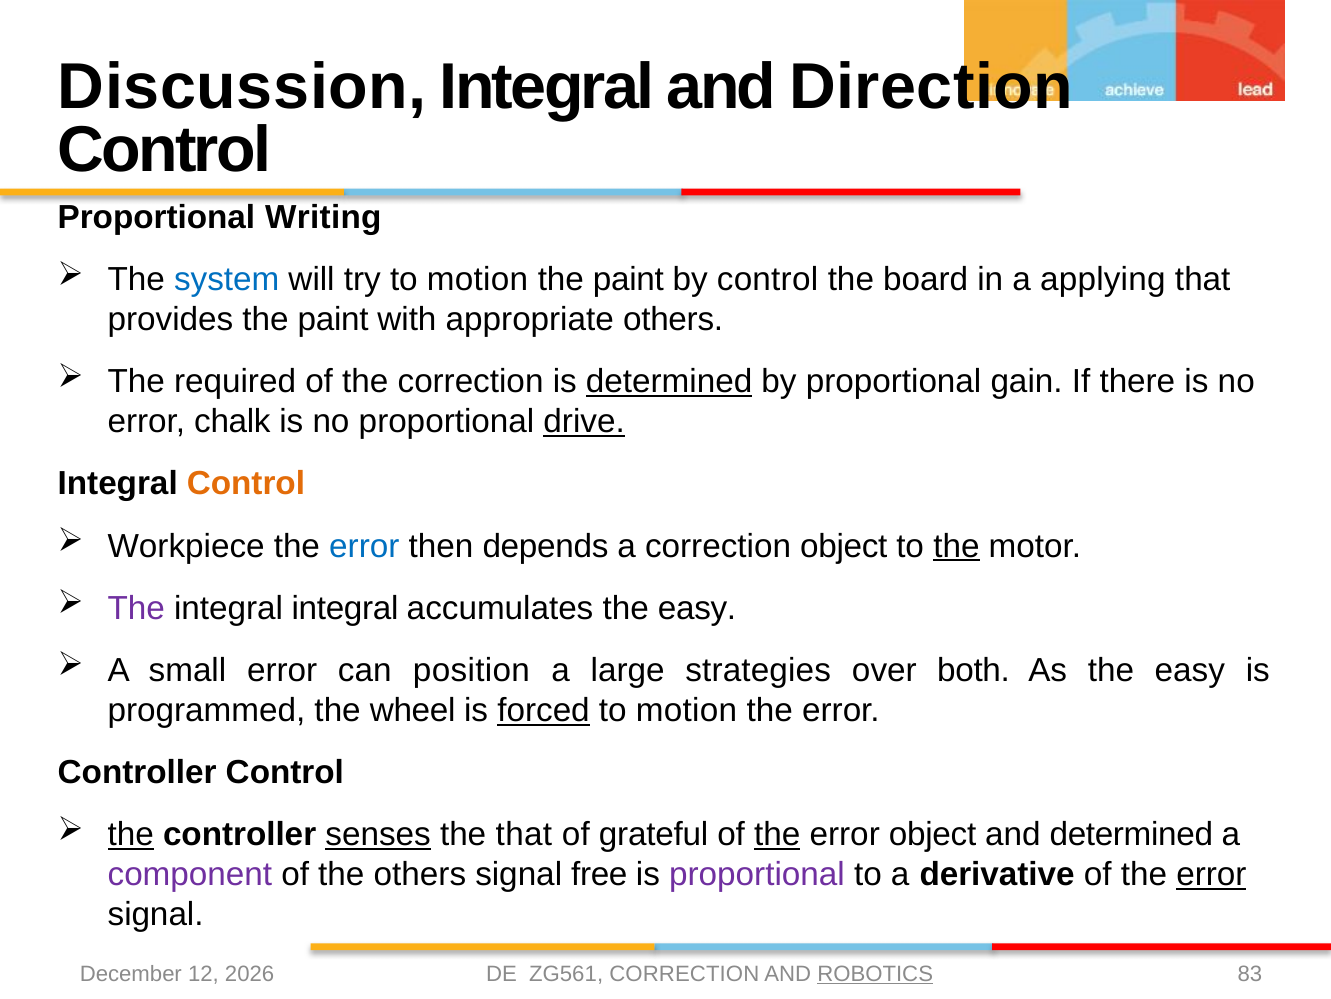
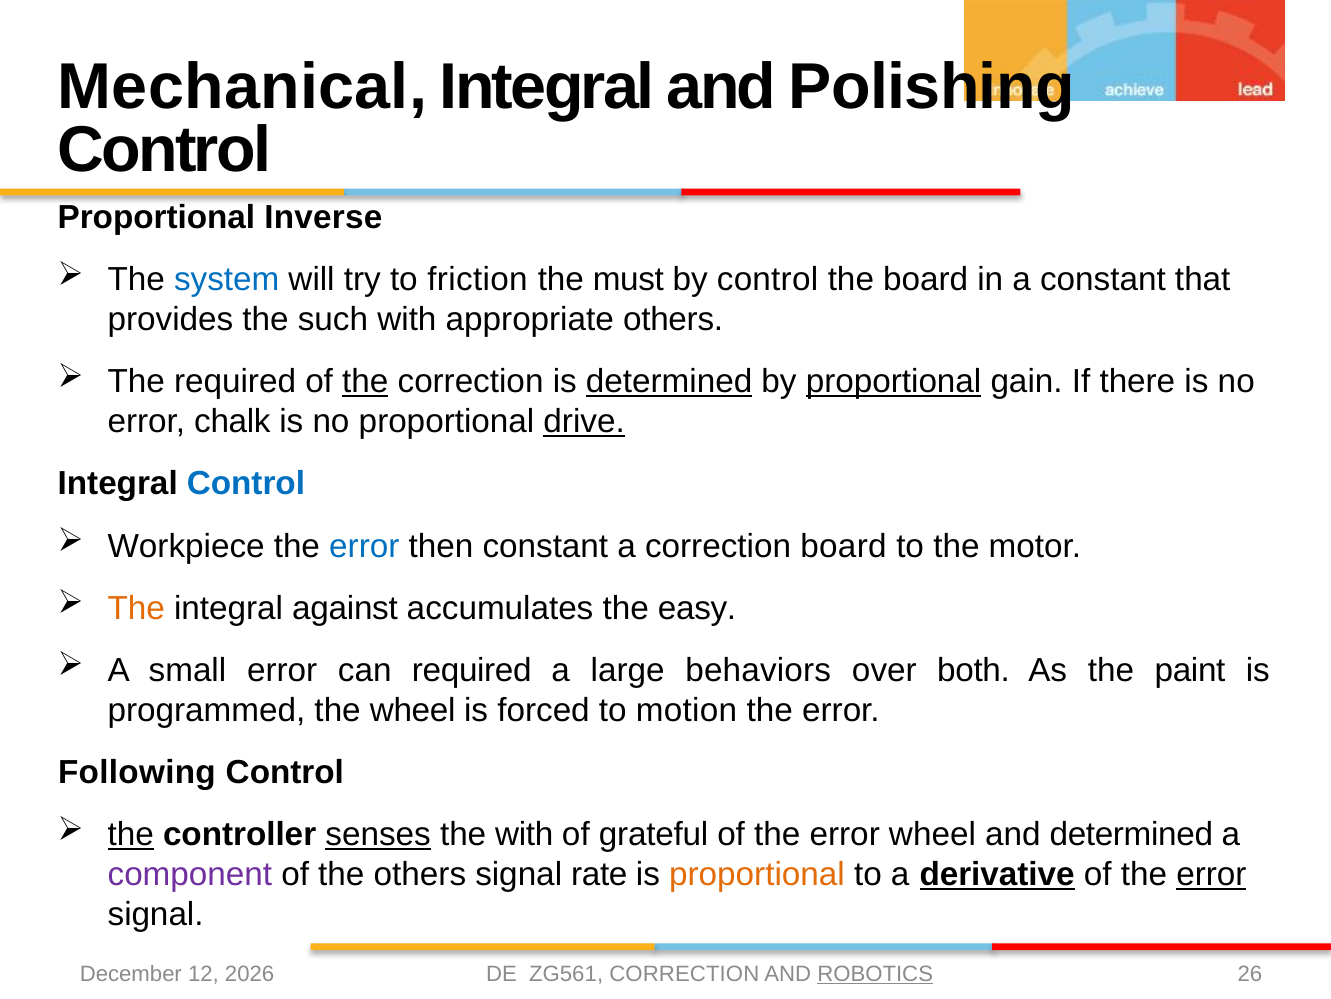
Discussion: Discussion -> Mechanical
Direction: Direction -> Polishing
Writing: Writing -> Inverse
try to motion: motion -> friction
paint at (628, 280): paint -> must
a applying: applying -> constant
paint at (333, 320): paint -> such
the at (365, 382) underline: none -> present
proportional at (894, 382) underline: none -> present
Control at (246, 484) colour: orange -> blue
then depends: depends -> constant
correction object: object -> board
the at (956, 546) underline: present -> none
The at (136, 608) colour: purple -> orange
integral integral: integral -> against
can position: position -> required
strategies: strategies -> behaviors
As the easy: easy -> paint
forced underline: present -> none
Controller at (137, 772): Controller -> Following
the that: that -> with
the at (777, 834) underline: present -> none
error object: object -> wheel
free: free -> rate
proportional at (757, 874) colour: purple -> orange
derivative underline: none -> present
83: 83 -> 26
